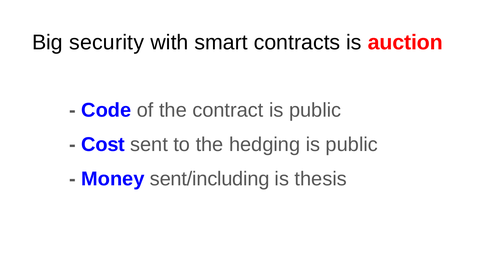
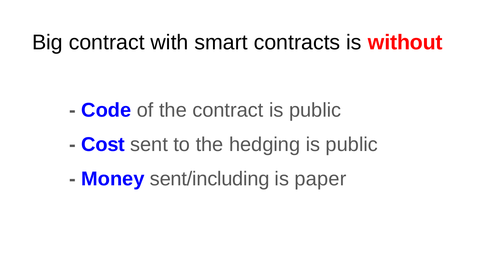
Big security: security -> contract
auction: auction -> without
thesis: thesis -> paper
